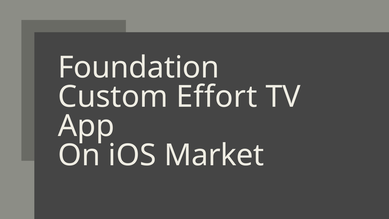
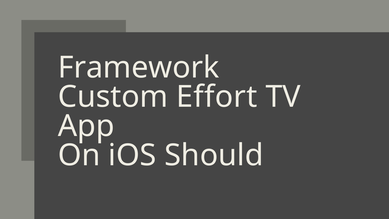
Foundation: Foundation -> Framework
Market: Market -> Should
